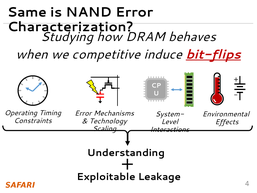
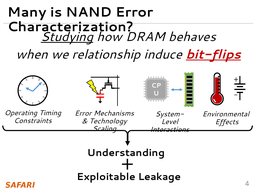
Same: Same -> Many
Studying underline: none -> present
competitive: competitive -> relationship
